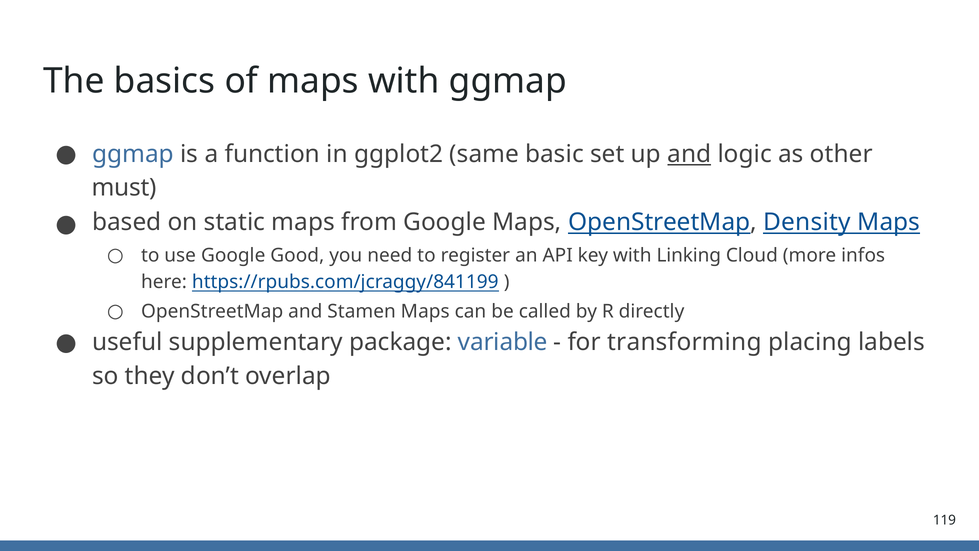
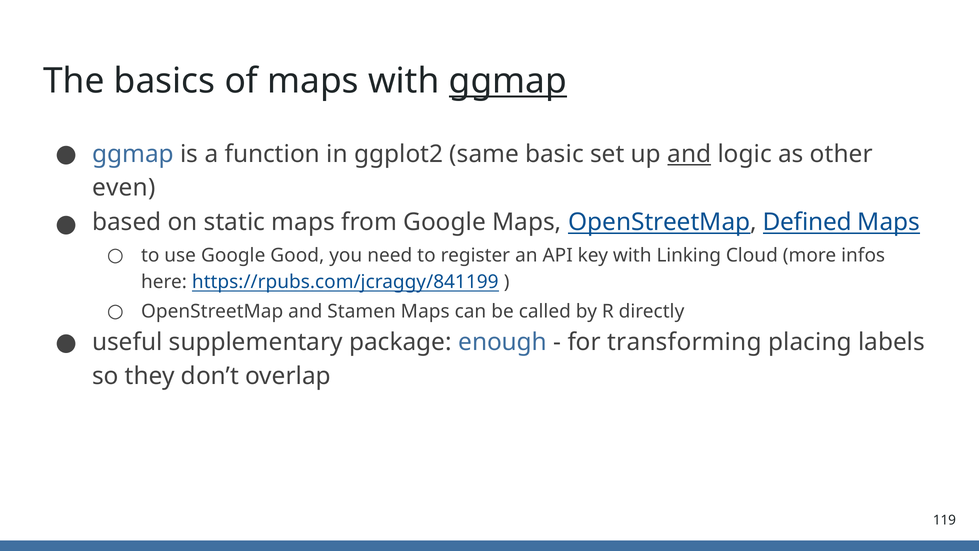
ggmap at (508, 81) underline: none -> present
must: must -> even
Density: Density -> Defined
variable: variable -> enough
